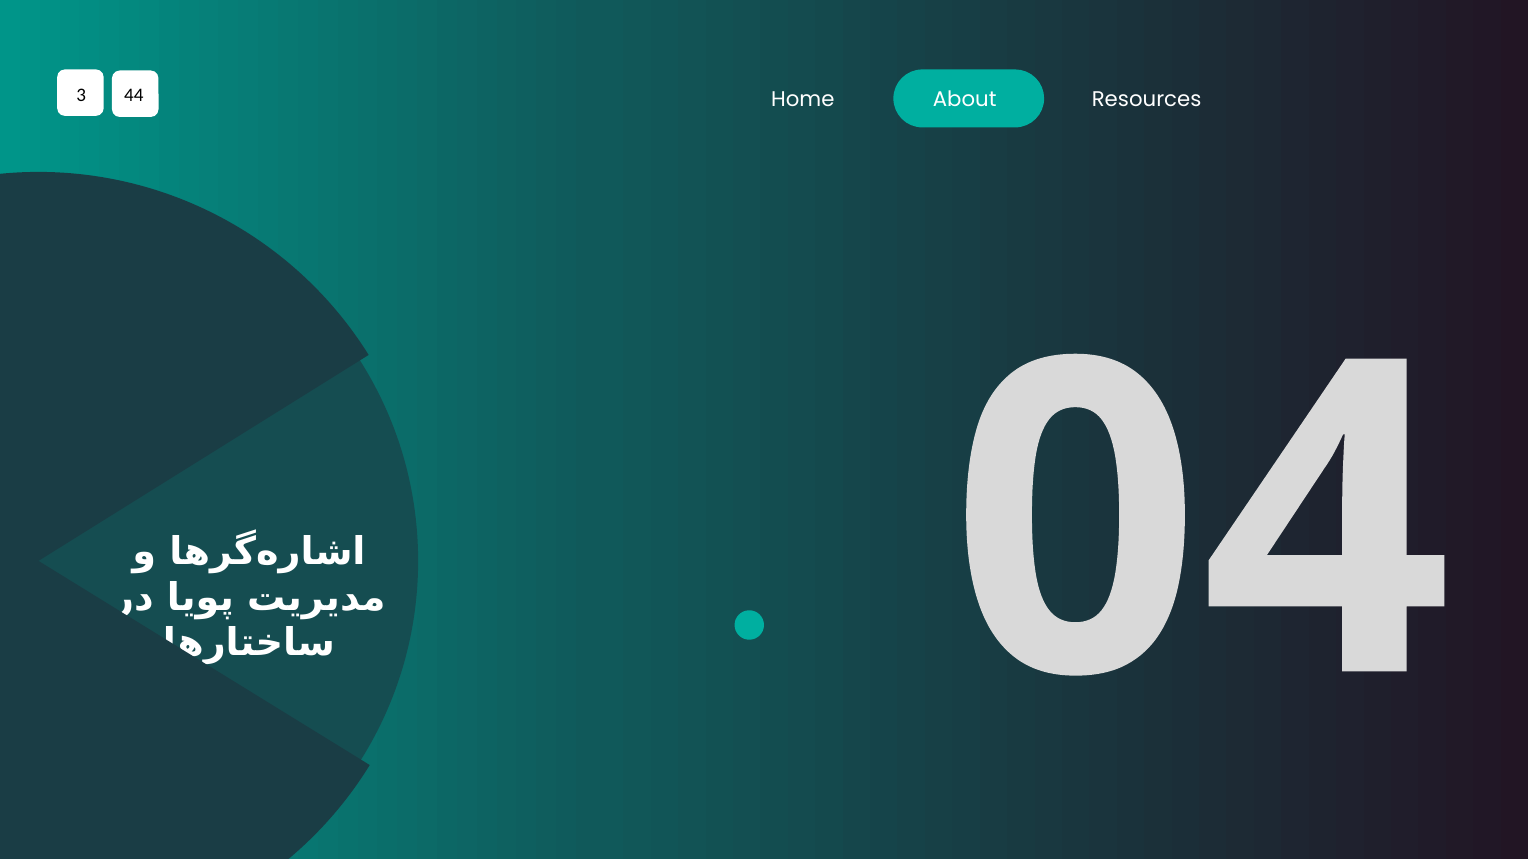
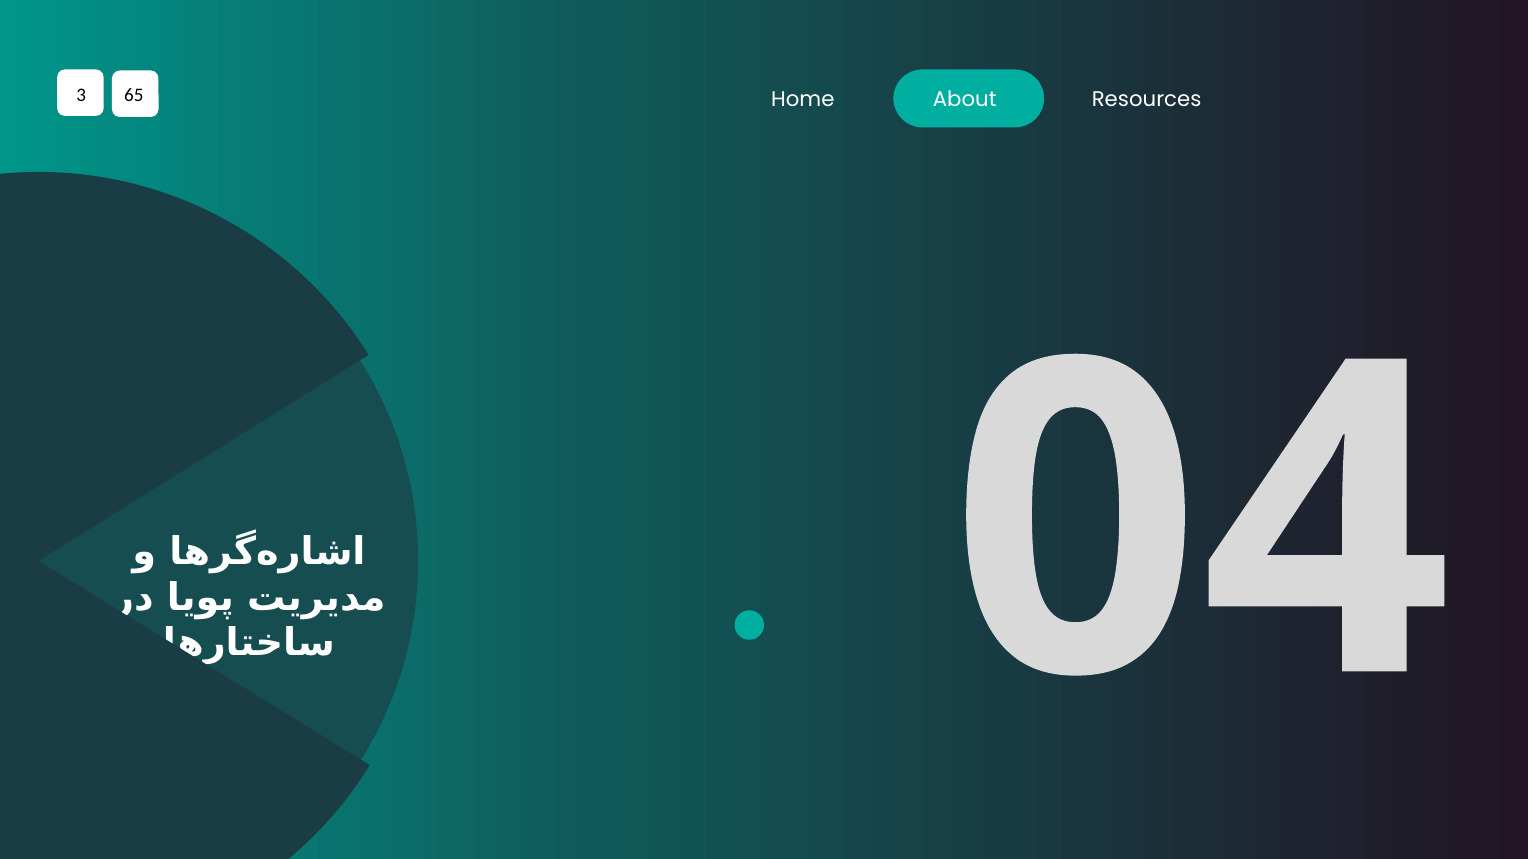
44: 44 -> 65
